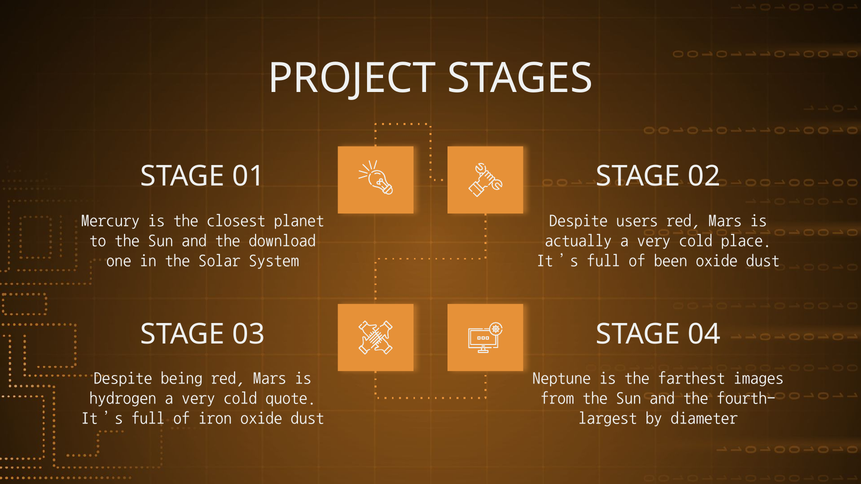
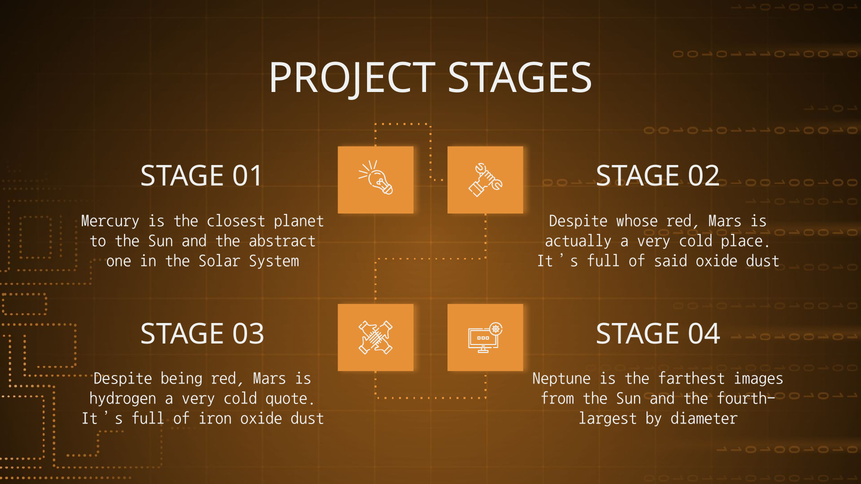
users: users -> whose
download: download -> abstract
been: been -> said
